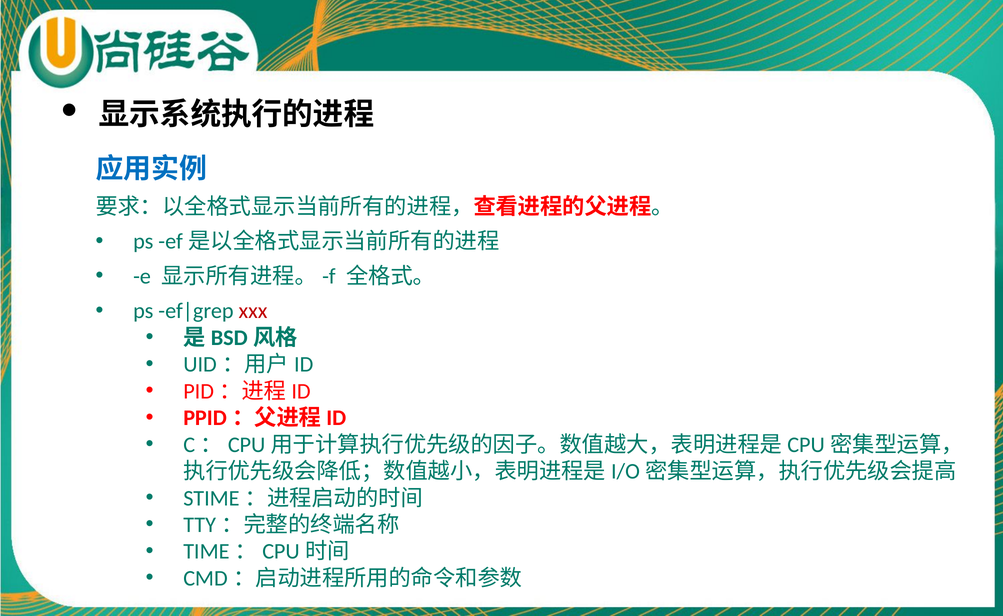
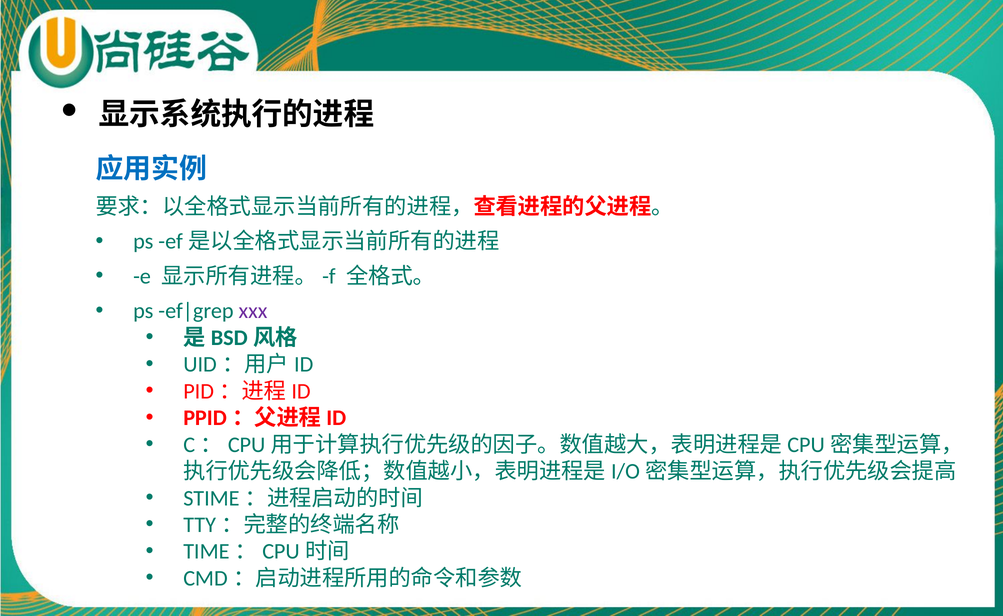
xxx colour: red -> purple
